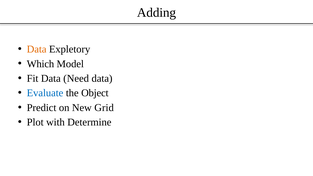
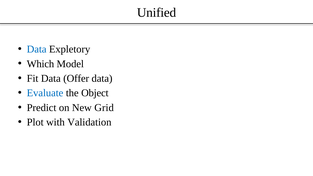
Adding: Adding -> Unified
Data at (37, 49) colour: orange -> blue
Need: Need -> Offer
Determine: Determine -> Validation
